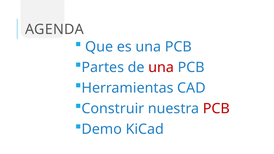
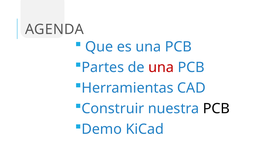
PCB at (216, 109) colour: red -> black
